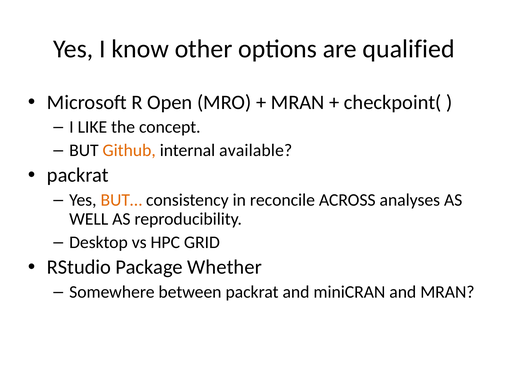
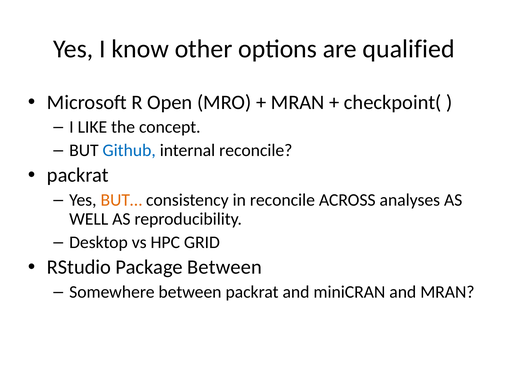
Github colour: orange -> blue
internal available: available -> reconcile
Package Whether: Whether -> Between
